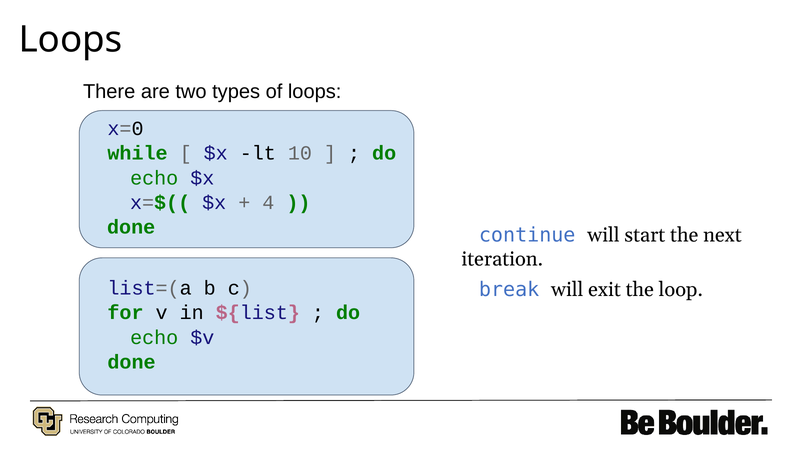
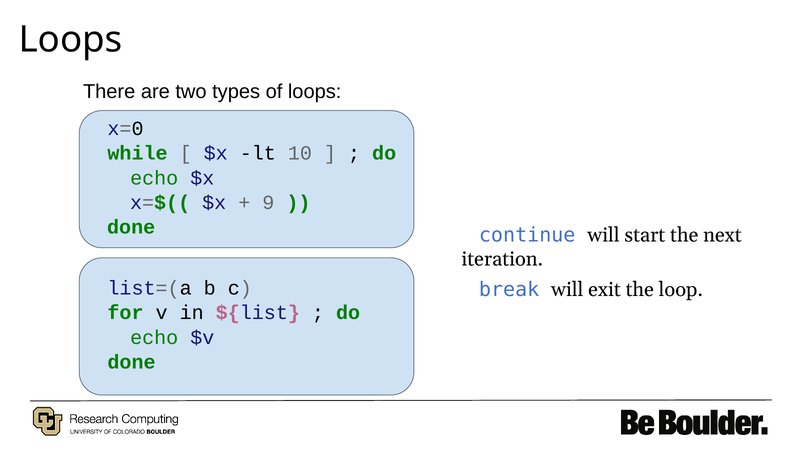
4: 4 -> 9
